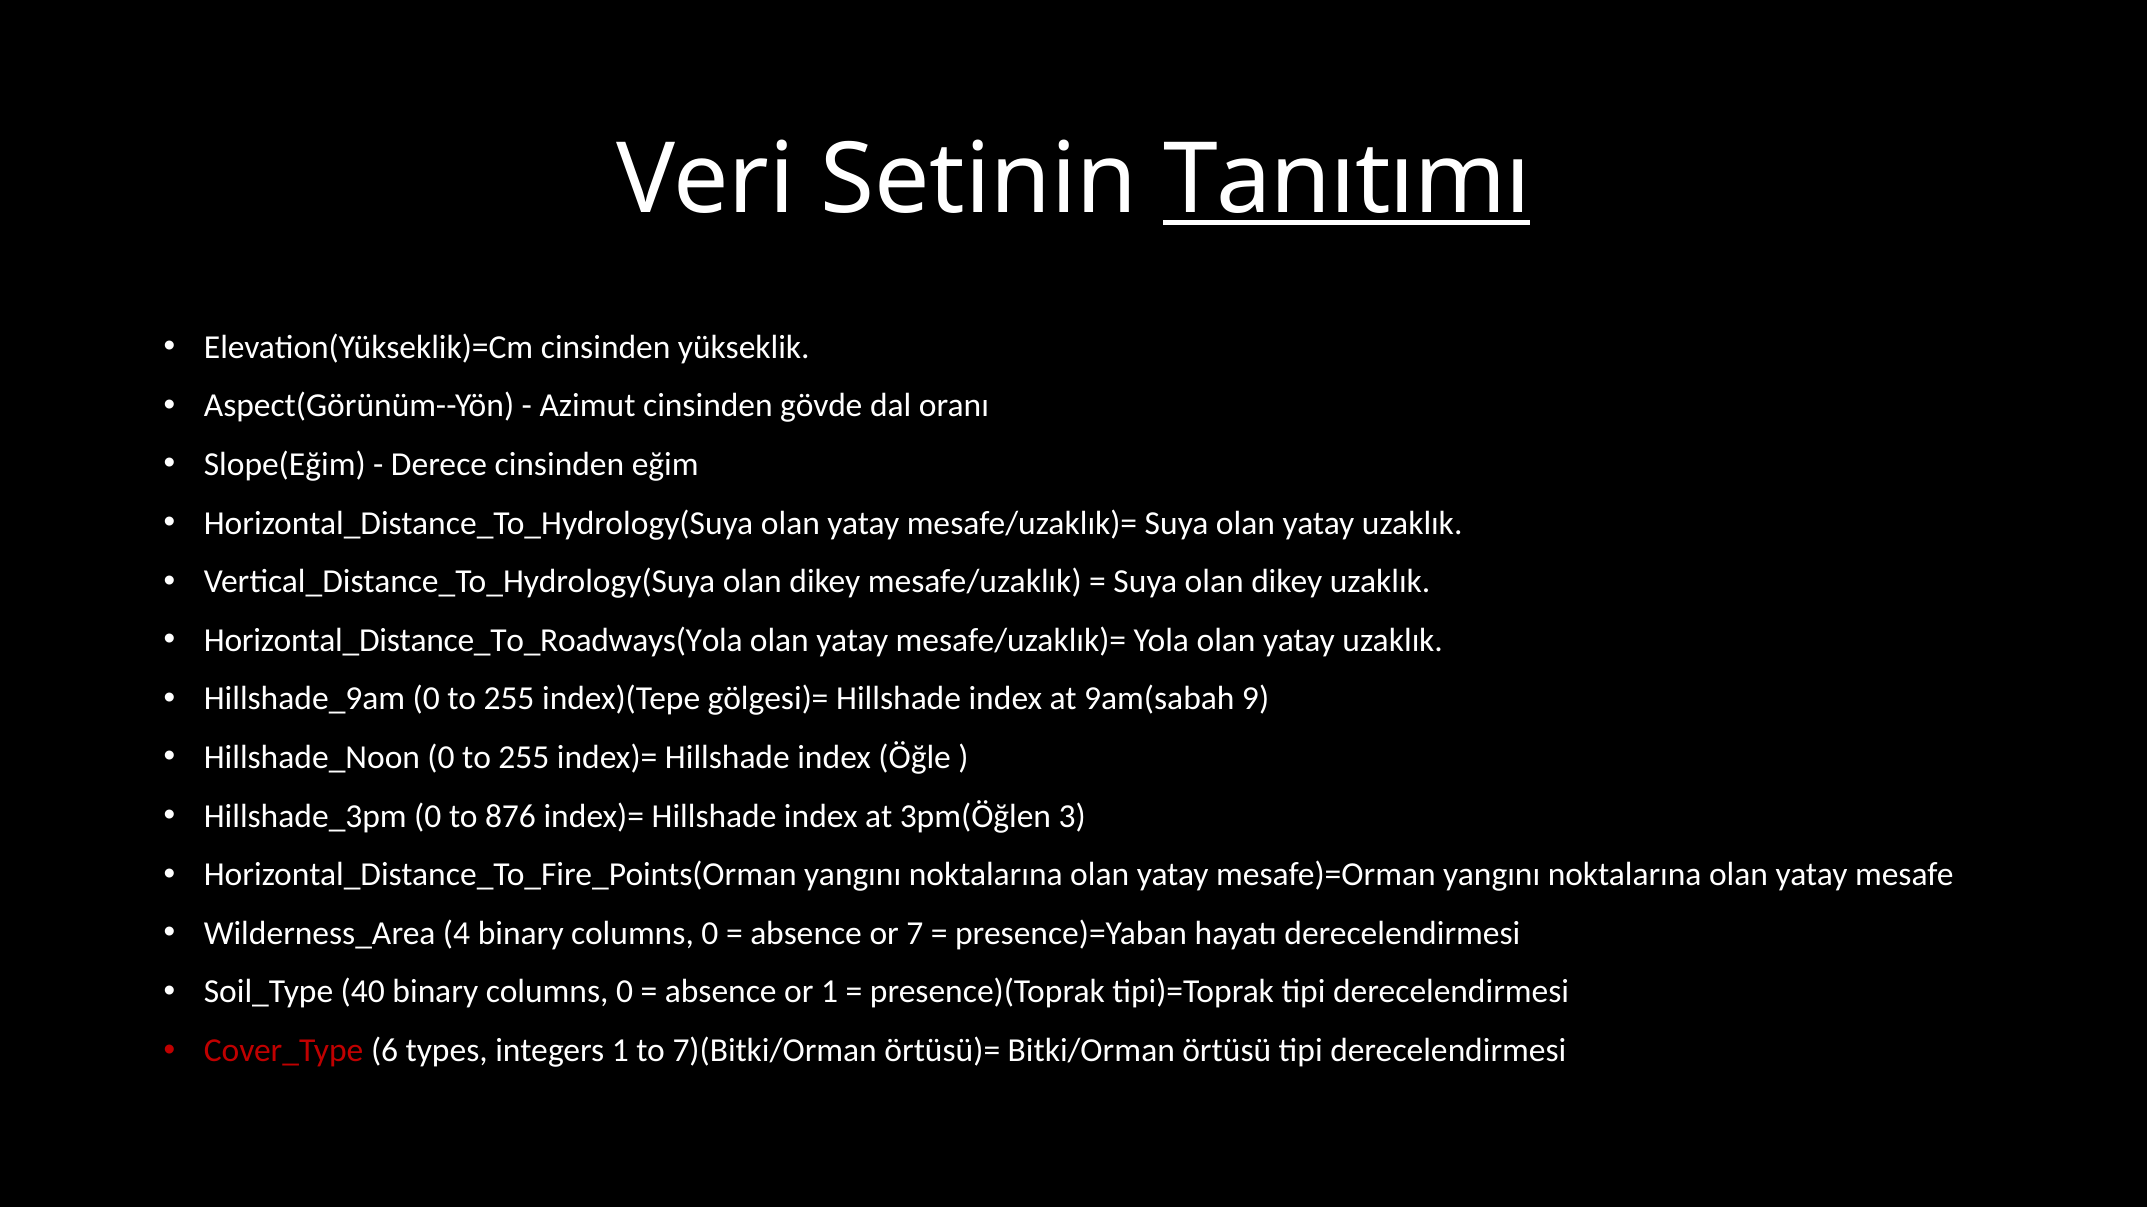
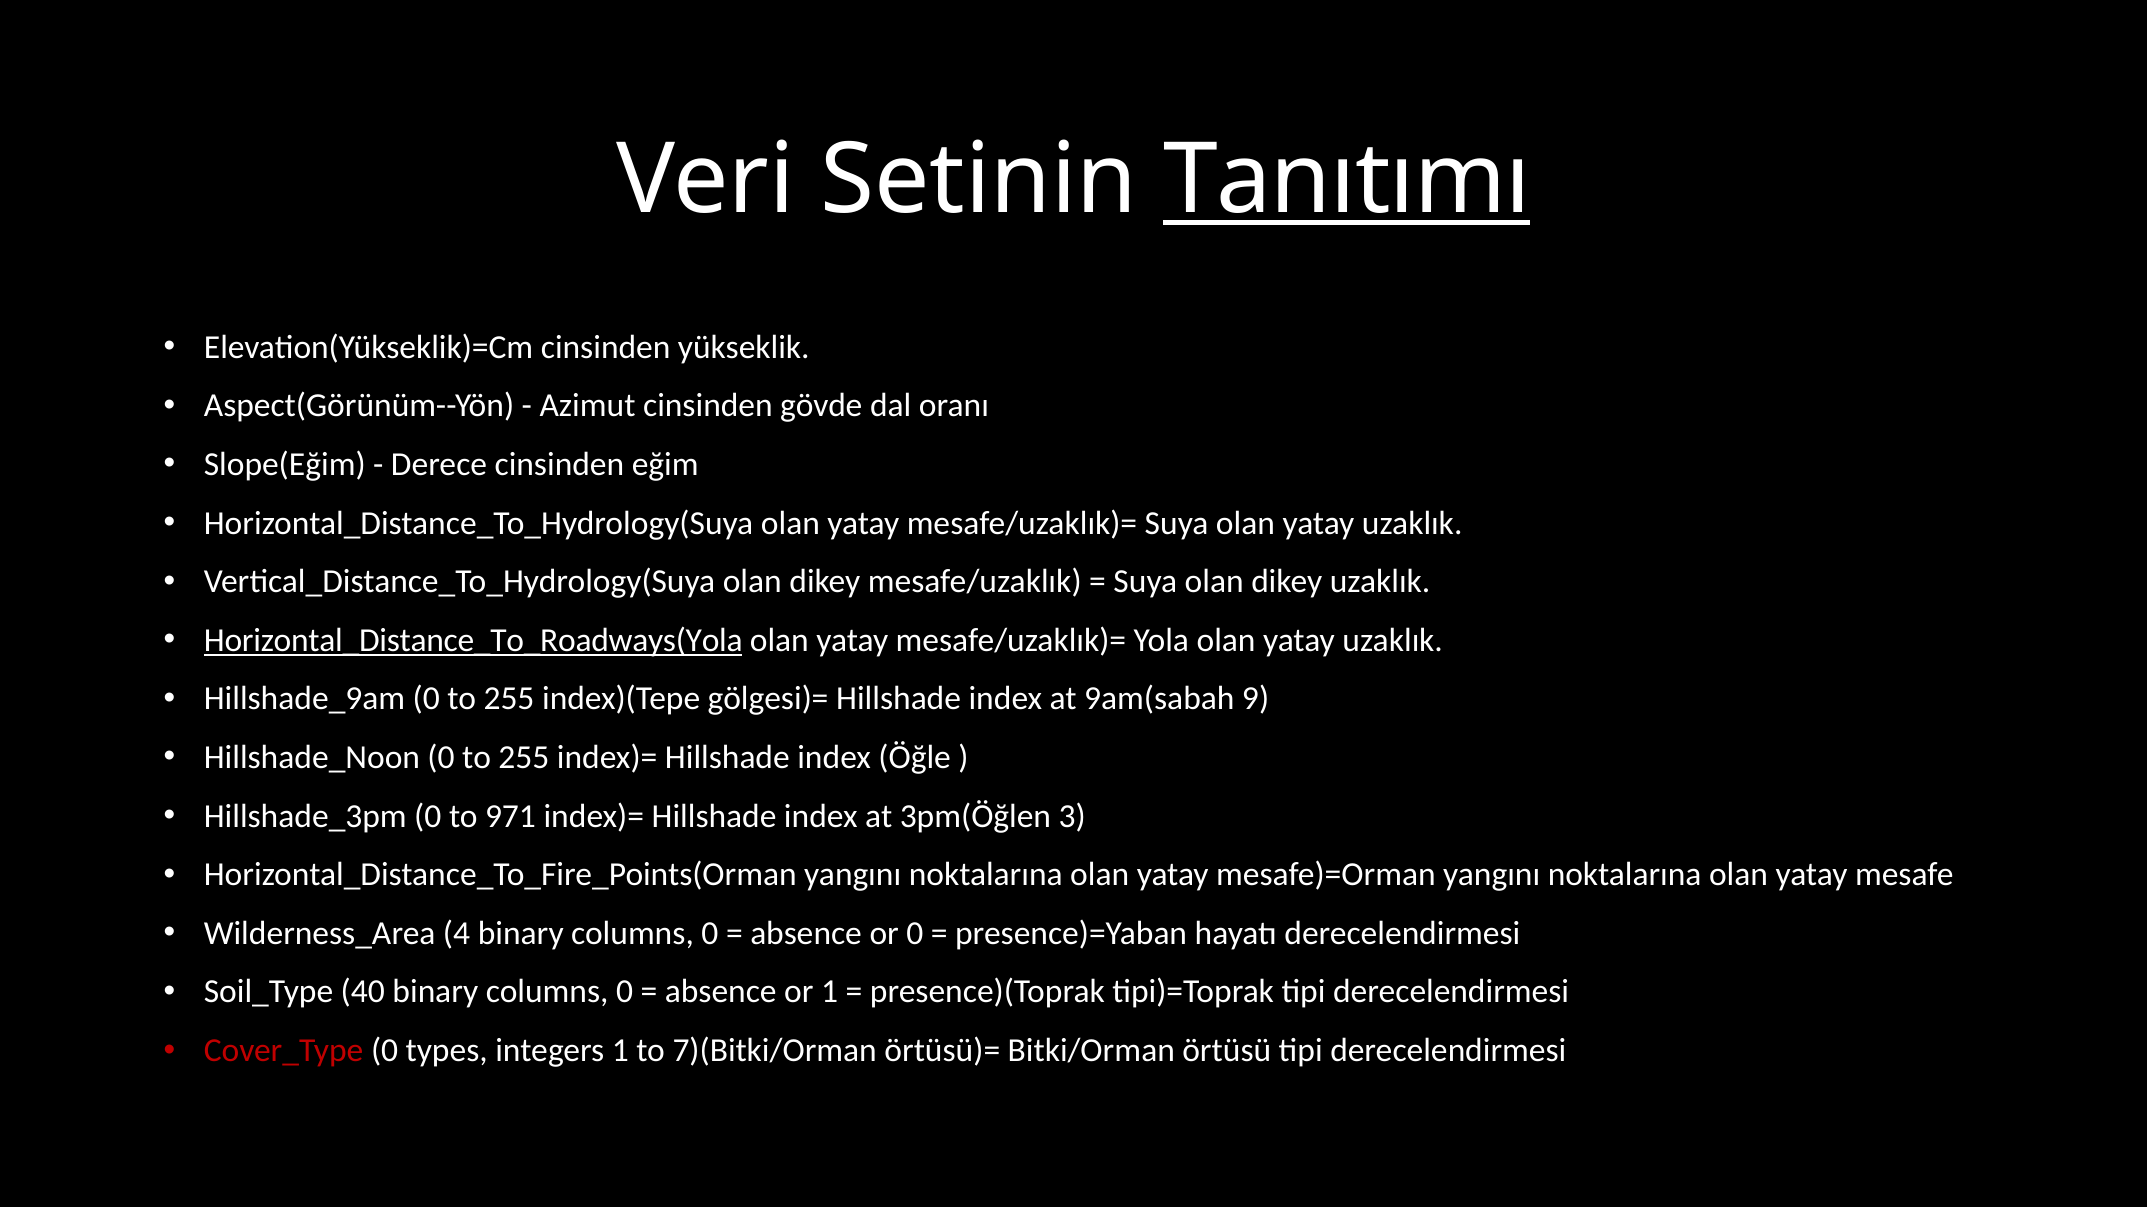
Horizontal_Distance_To_Roadways(Yola underline: none -> present
876: 876 -> 971
or 7: 7 -> 0
Cover_Type 6: 6 -> 0
